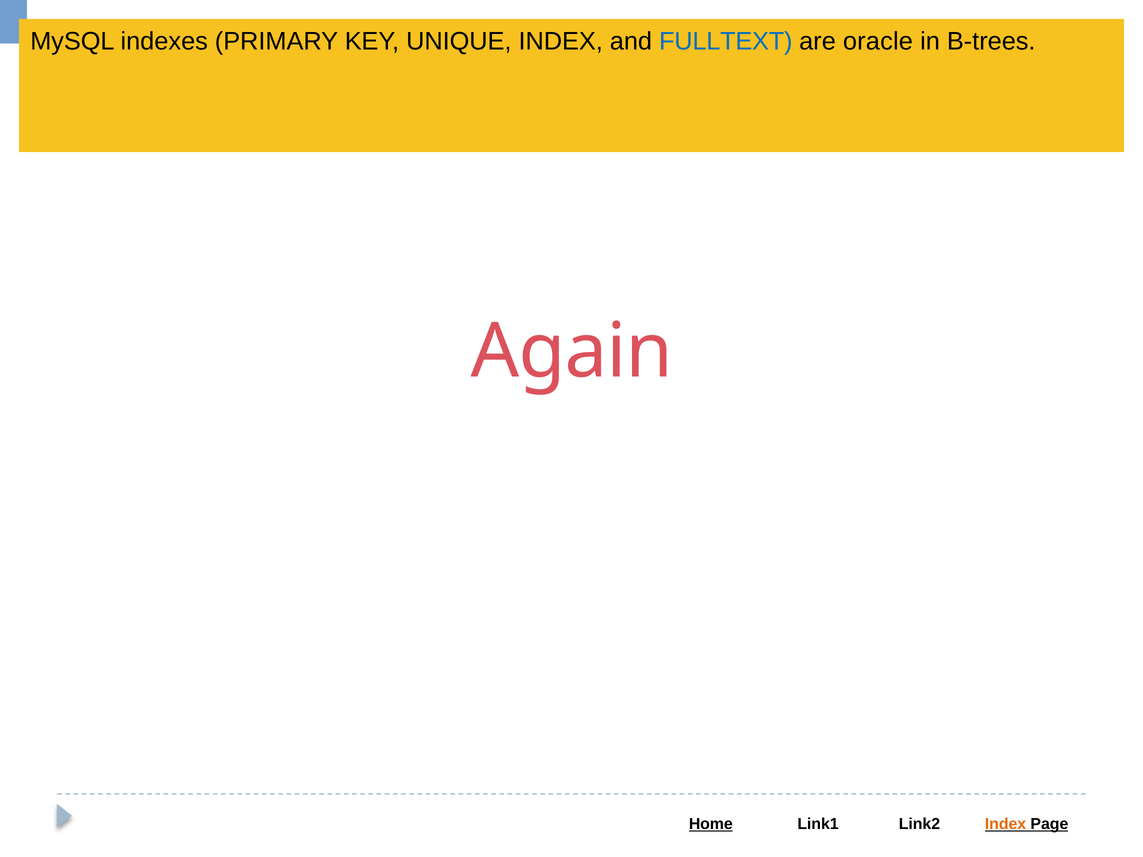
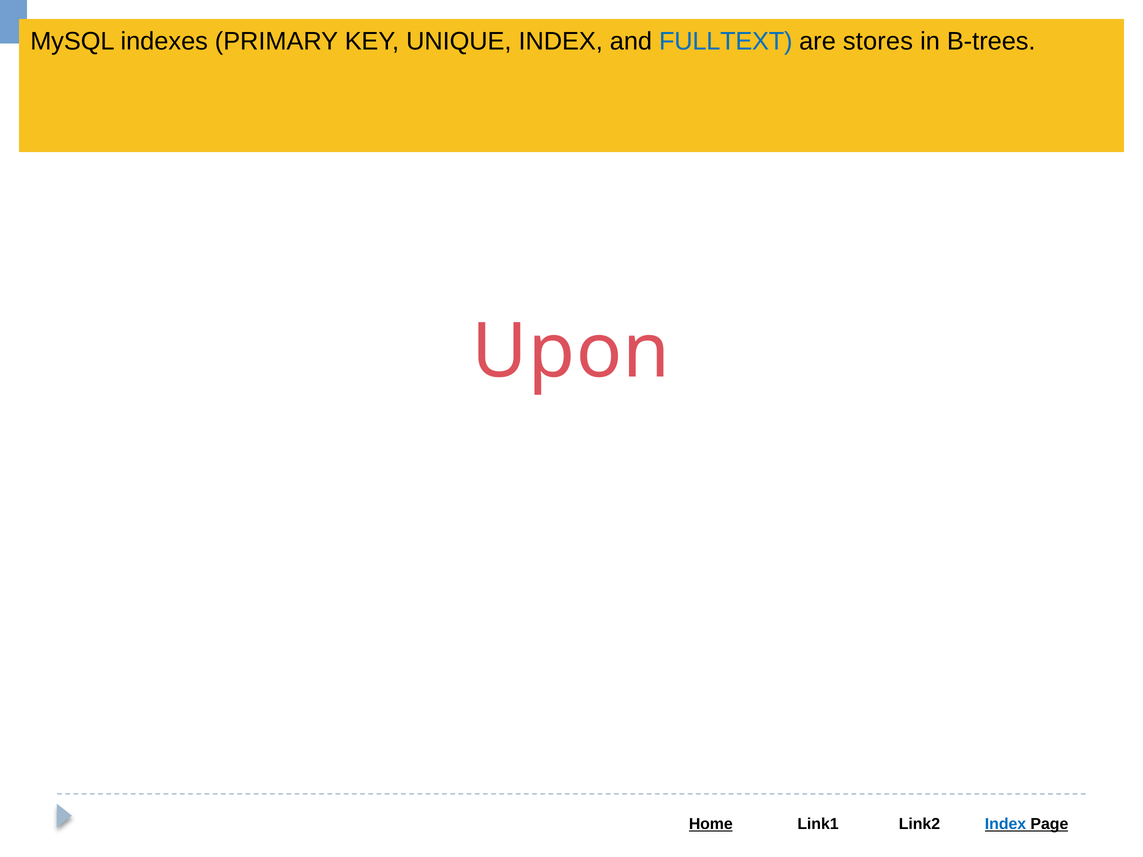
oracle: oracle -> stores
Again: Again -> Upon
Index at (1006, 824) colour: orange -> blue
